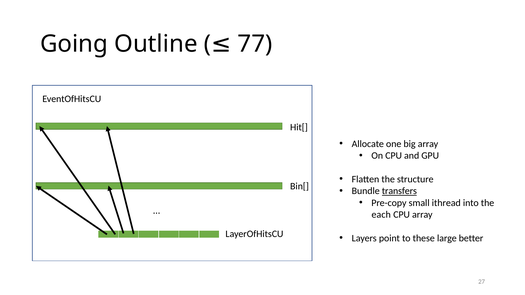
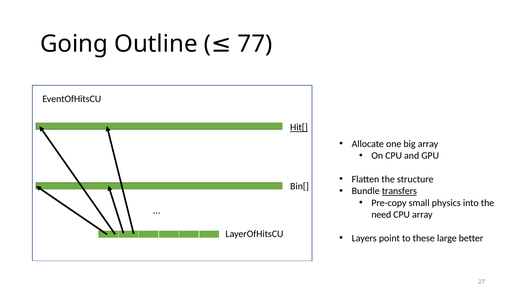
Hit[ underline: none -> present
ithread: ithread -> physics
each: each -> need
